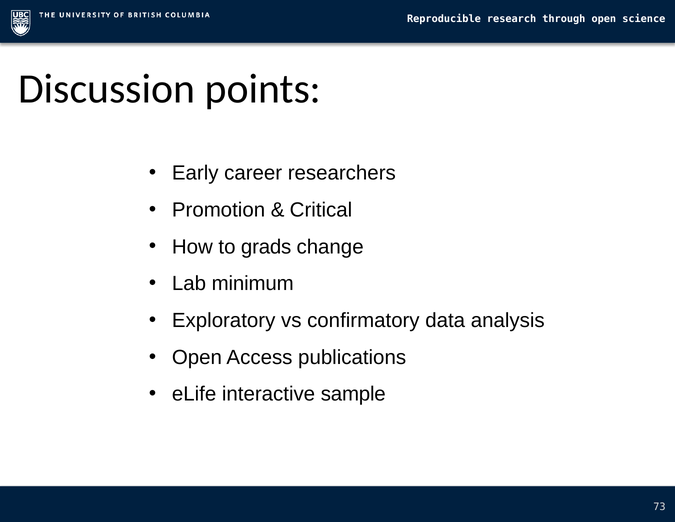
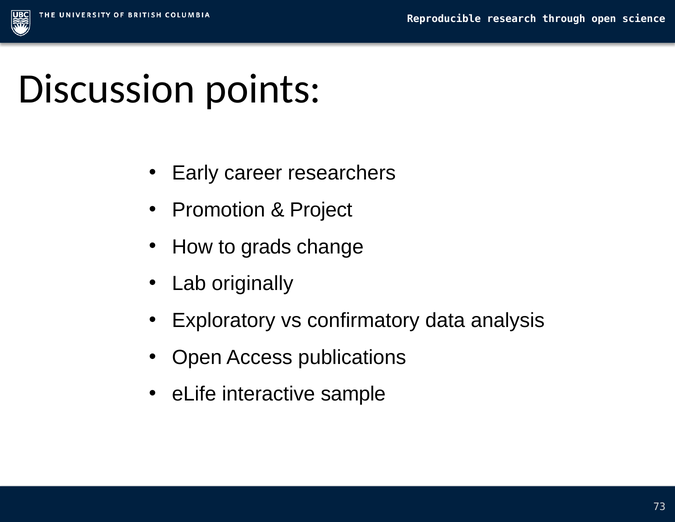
Critical: Critical -> Project
minimum: minimum -> originally
